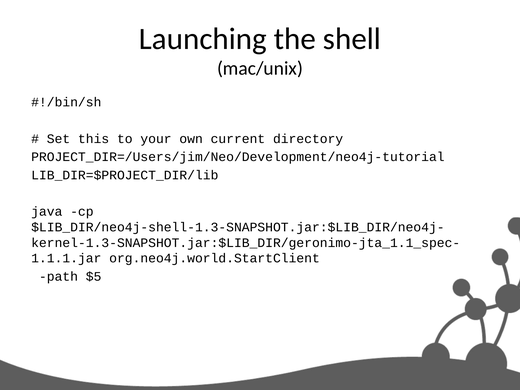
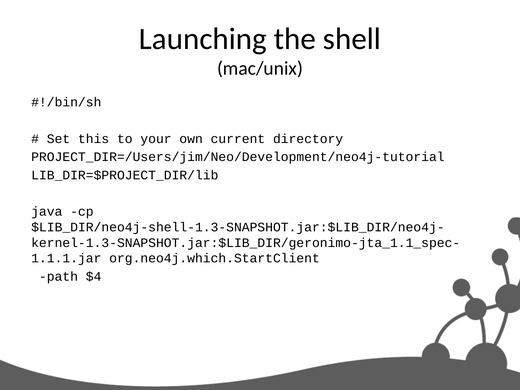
org.neo4j.world.StartClient: org.neo4j.world.StartClient -> org.neo4j.which.StartClient
$5: $5 -> $4
